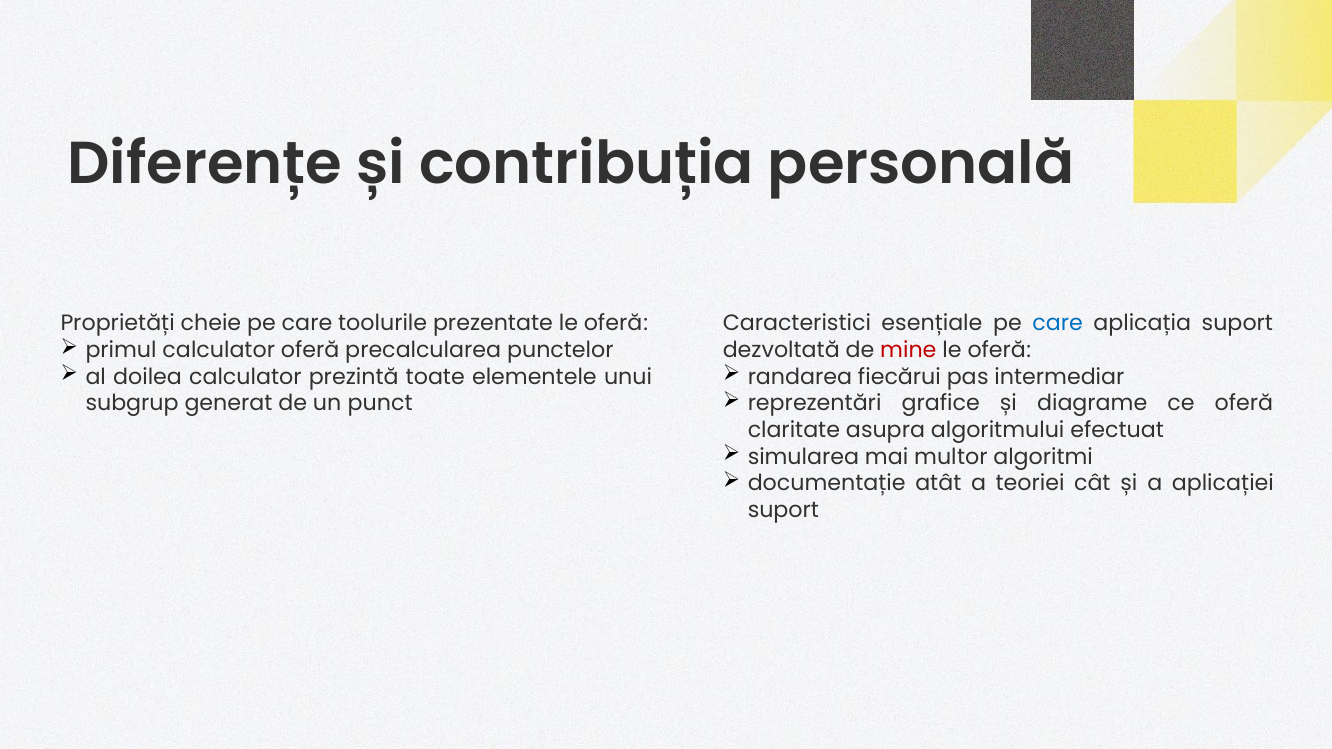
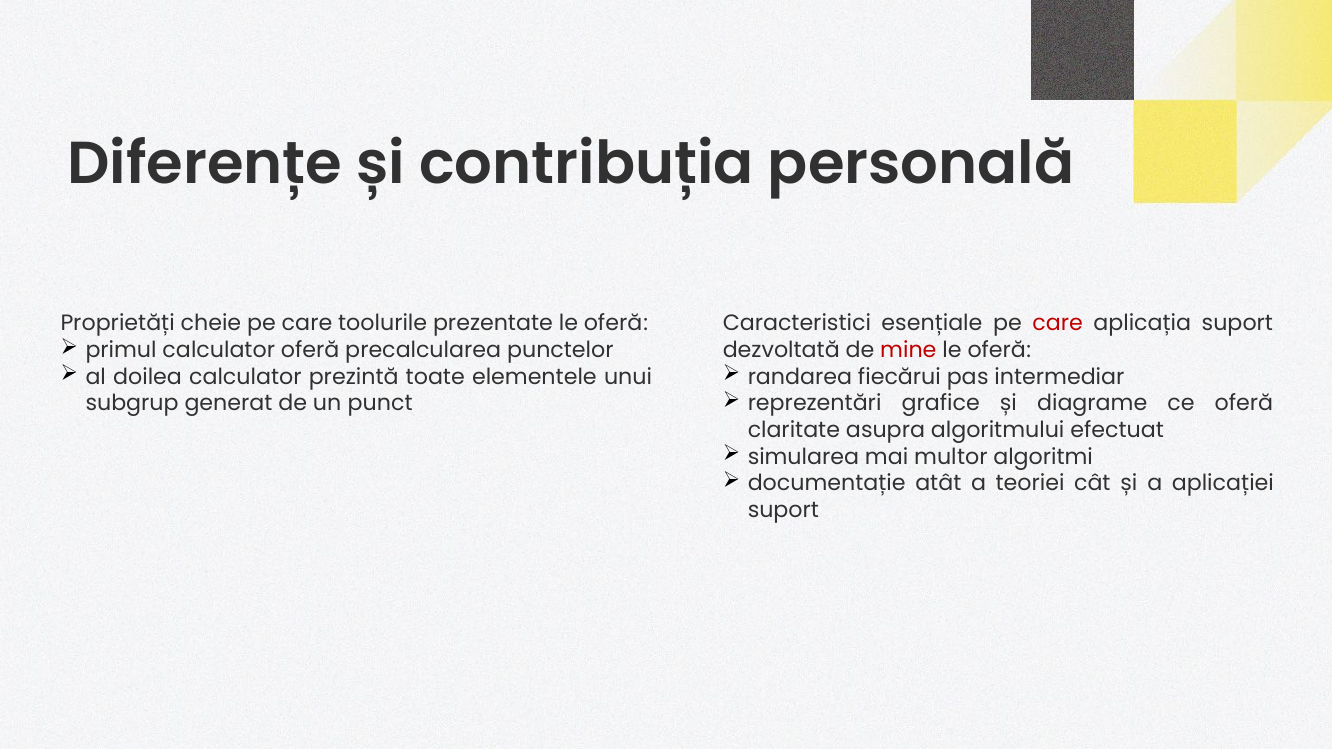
care at (1058, 324) colour: blue -> red
